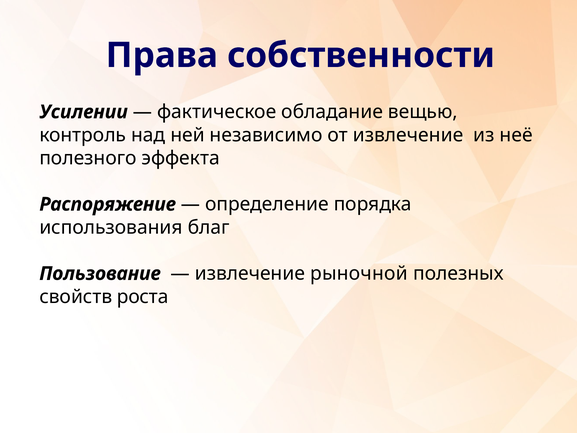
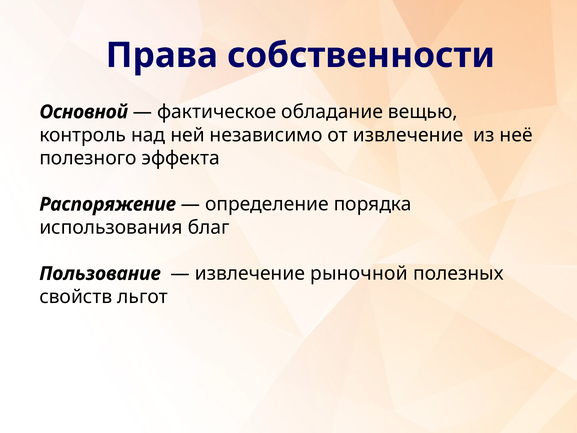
Усилении: Усилении -> Основной
роста: роста -> льгот
